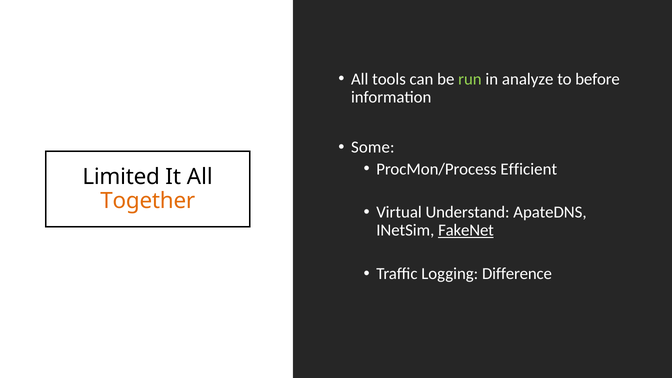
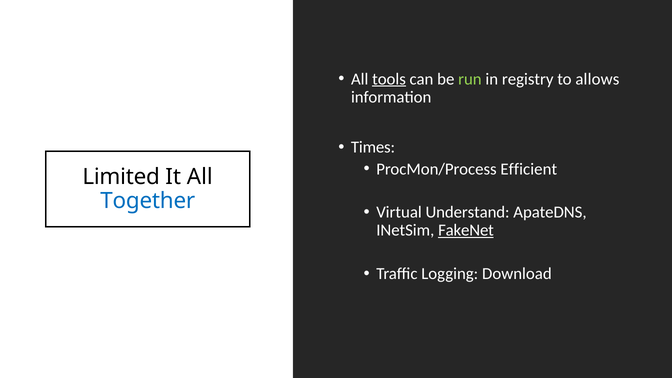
tools underline: none -> present
analyze: analyze -> registry
before: before -> allows
Some: Some -> Times
Together colour: orange -> blue
Difference: Difference -> Download
